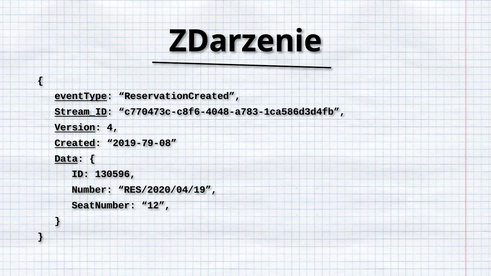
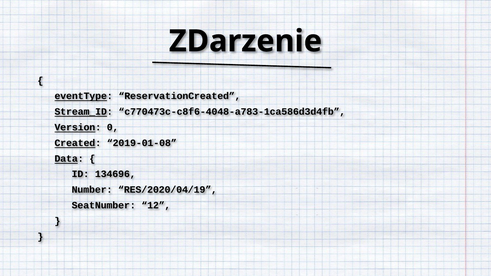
4: 4 -> 0
2019-79-08: 2019-79-08 -> 2019-01-08
130596: 130596 -> 134696
